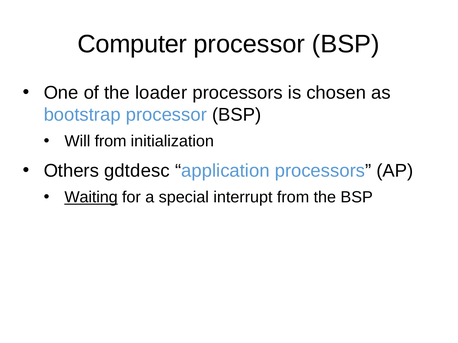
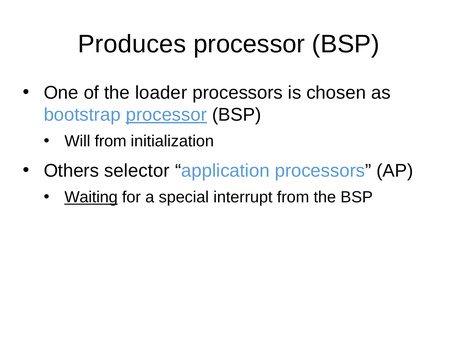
Computer: Computer -> Produces
processor at (166, 115) underline: none -> present
gdtdesc: gdtdesc -> selector
